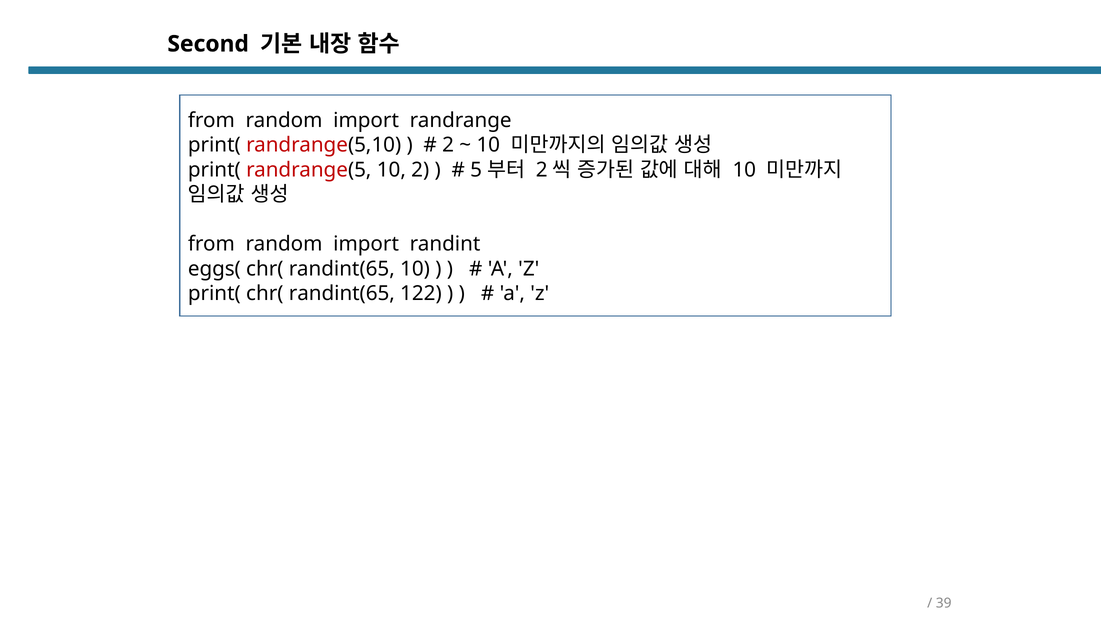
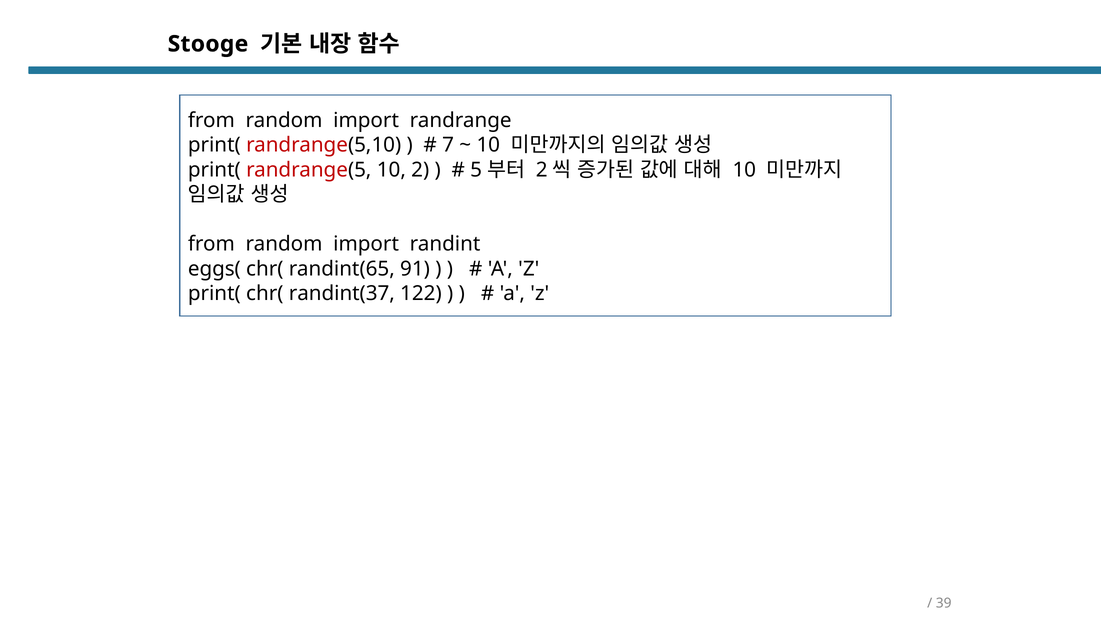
Second: Second -> Stooge
2 at (448, 145): 2 -> 7
randint(65 10: 10 -> 91
print( chr( randint(65: randint(65 -> randint(37
